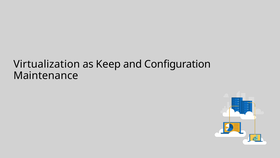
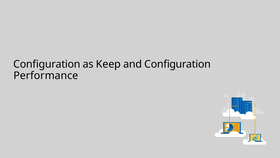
Virtualization at (47, 64): Virtualization -> Configuration
Maintenance: Maintenance -> Performance
